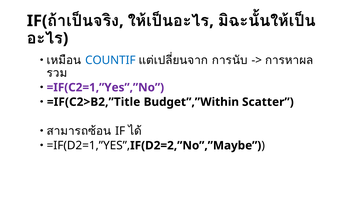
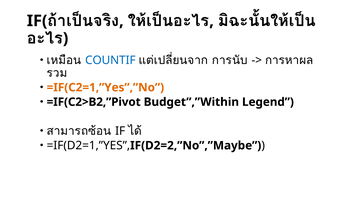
=IF(C2=1,”Yes”,”No colour: purple -> orange
=IF(C2>B2,”Title: =IF(C2>B2,”Title -> =IF(C2>B2,”Pivot
Scatter: Scatter -> Legend
